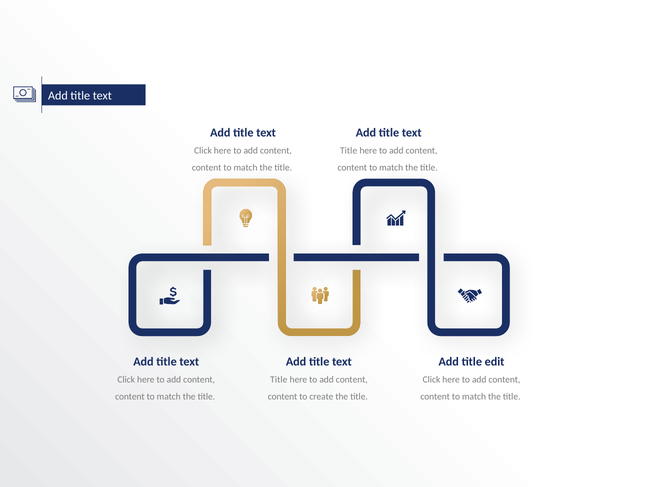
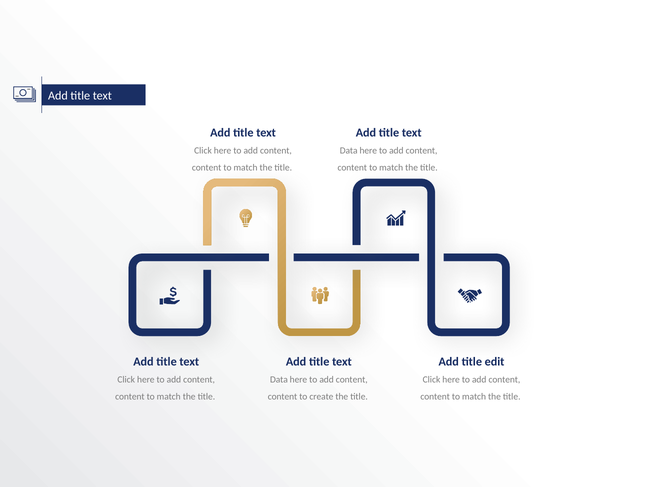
Title at (349, 151): Title -> Data
Title at (279, 379): Title -> Data
